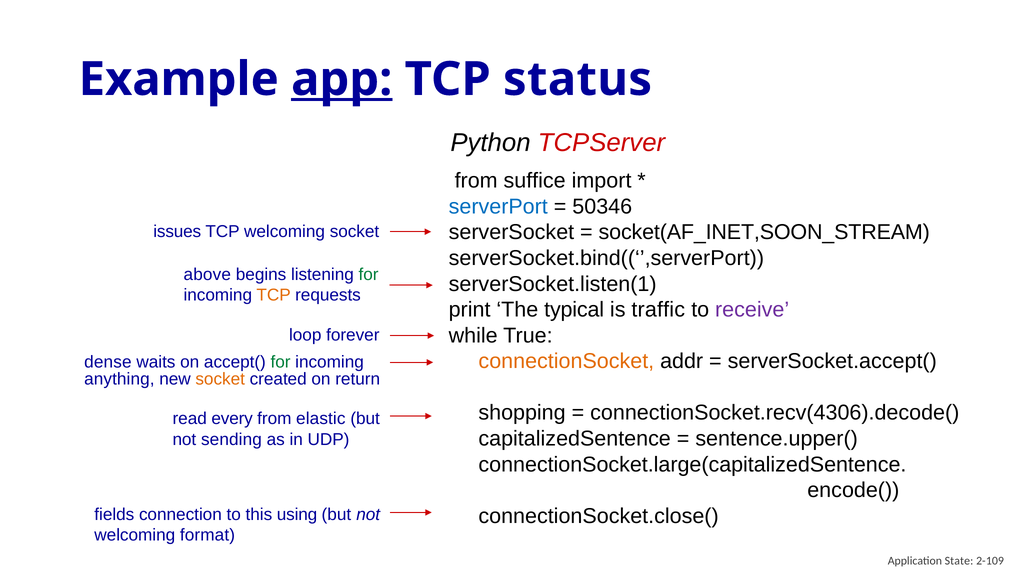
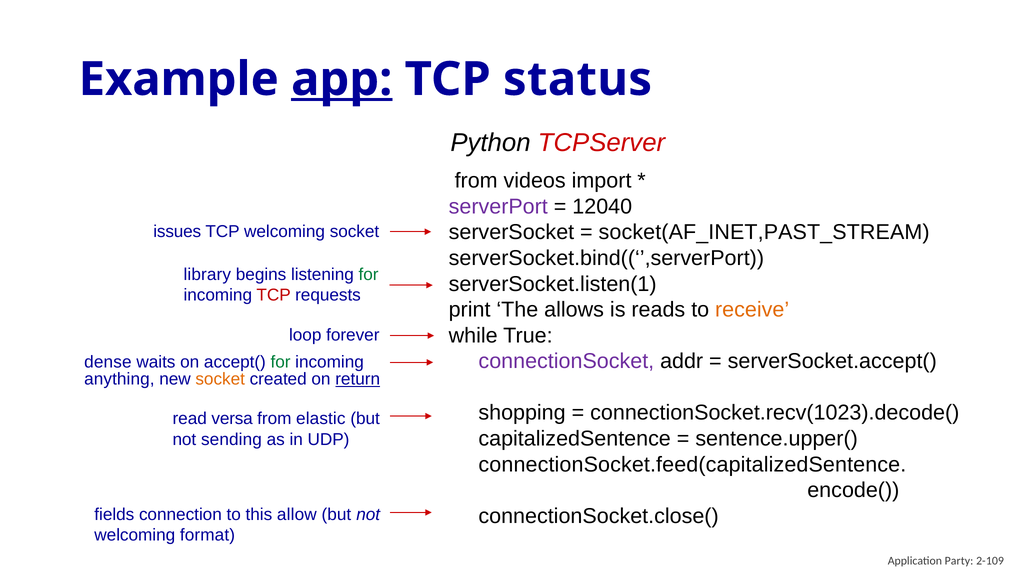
suffice: suffice -> videos
serverPort colour: blue -> purple
50346: 50346 -> 12040
socket(AF_INET,SOON_STREAM: socket(AF_INET,SOON_STREAM -> socket(AF_INET,PAST_STREAM
above: above -> library
TCP at (274, 295) colour: orange -> red
typical: typical -> allows
traffic: traffic -> reads
receive colour: purple -> orange
connectionSocket colour: orange -> purple
return underline: none -> present
connectionSocket.recv(4306).decode(: connectionSocket.recv(4306).decode( -> connectionSocket.recv(1023).decode(
every: every -> versa
connectionSocket.large(capitalizedSentence: connectionSocket.large(capitalizedSentence -> connectionSocket.feed(capitalizedSentence
using: using -> allow
State: State -> Party
